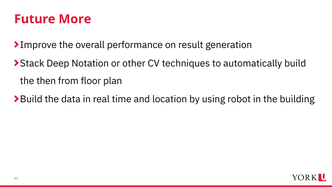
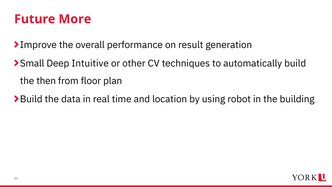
Stack: Stack -> Small
Notation: Notation -> Intuitive
